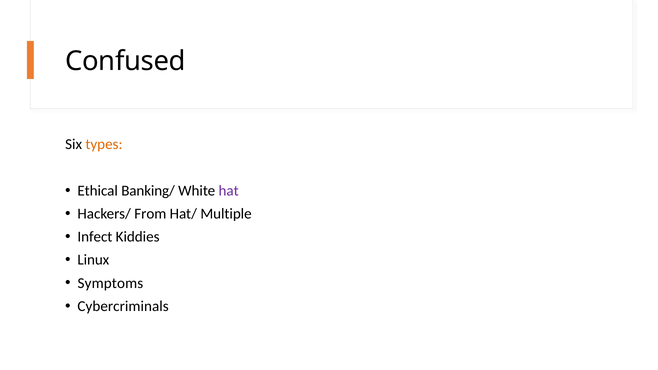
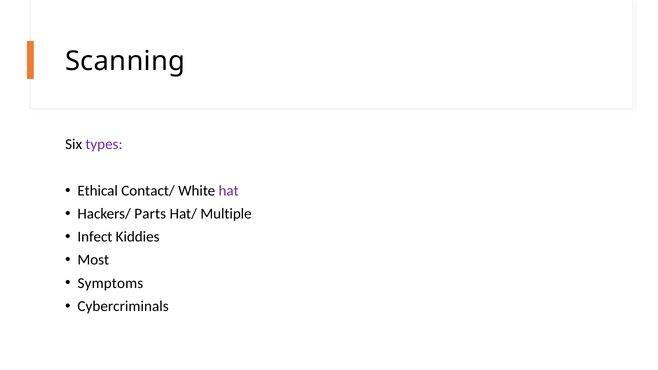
Confused: Confused -> Scanning
types colour: orange -> purple
Banking/: Banking/ -> Contact/
From: From -> Parts
Linux: Linux -> Most
